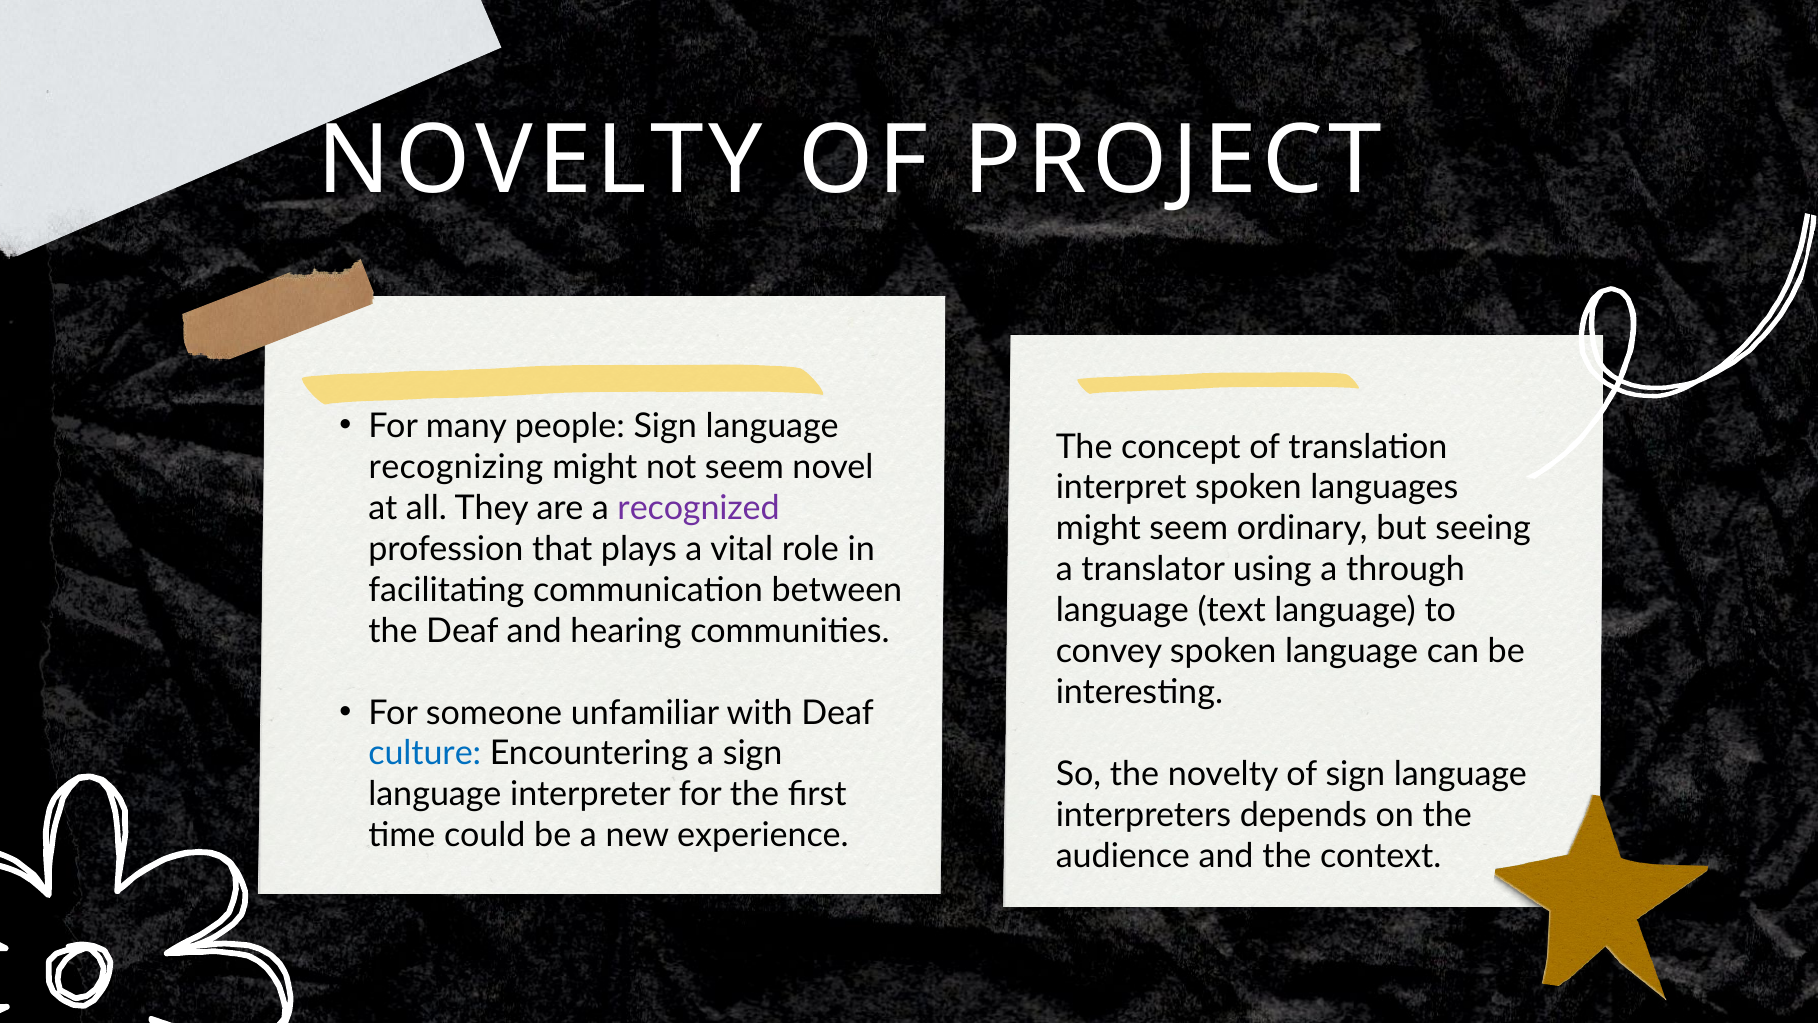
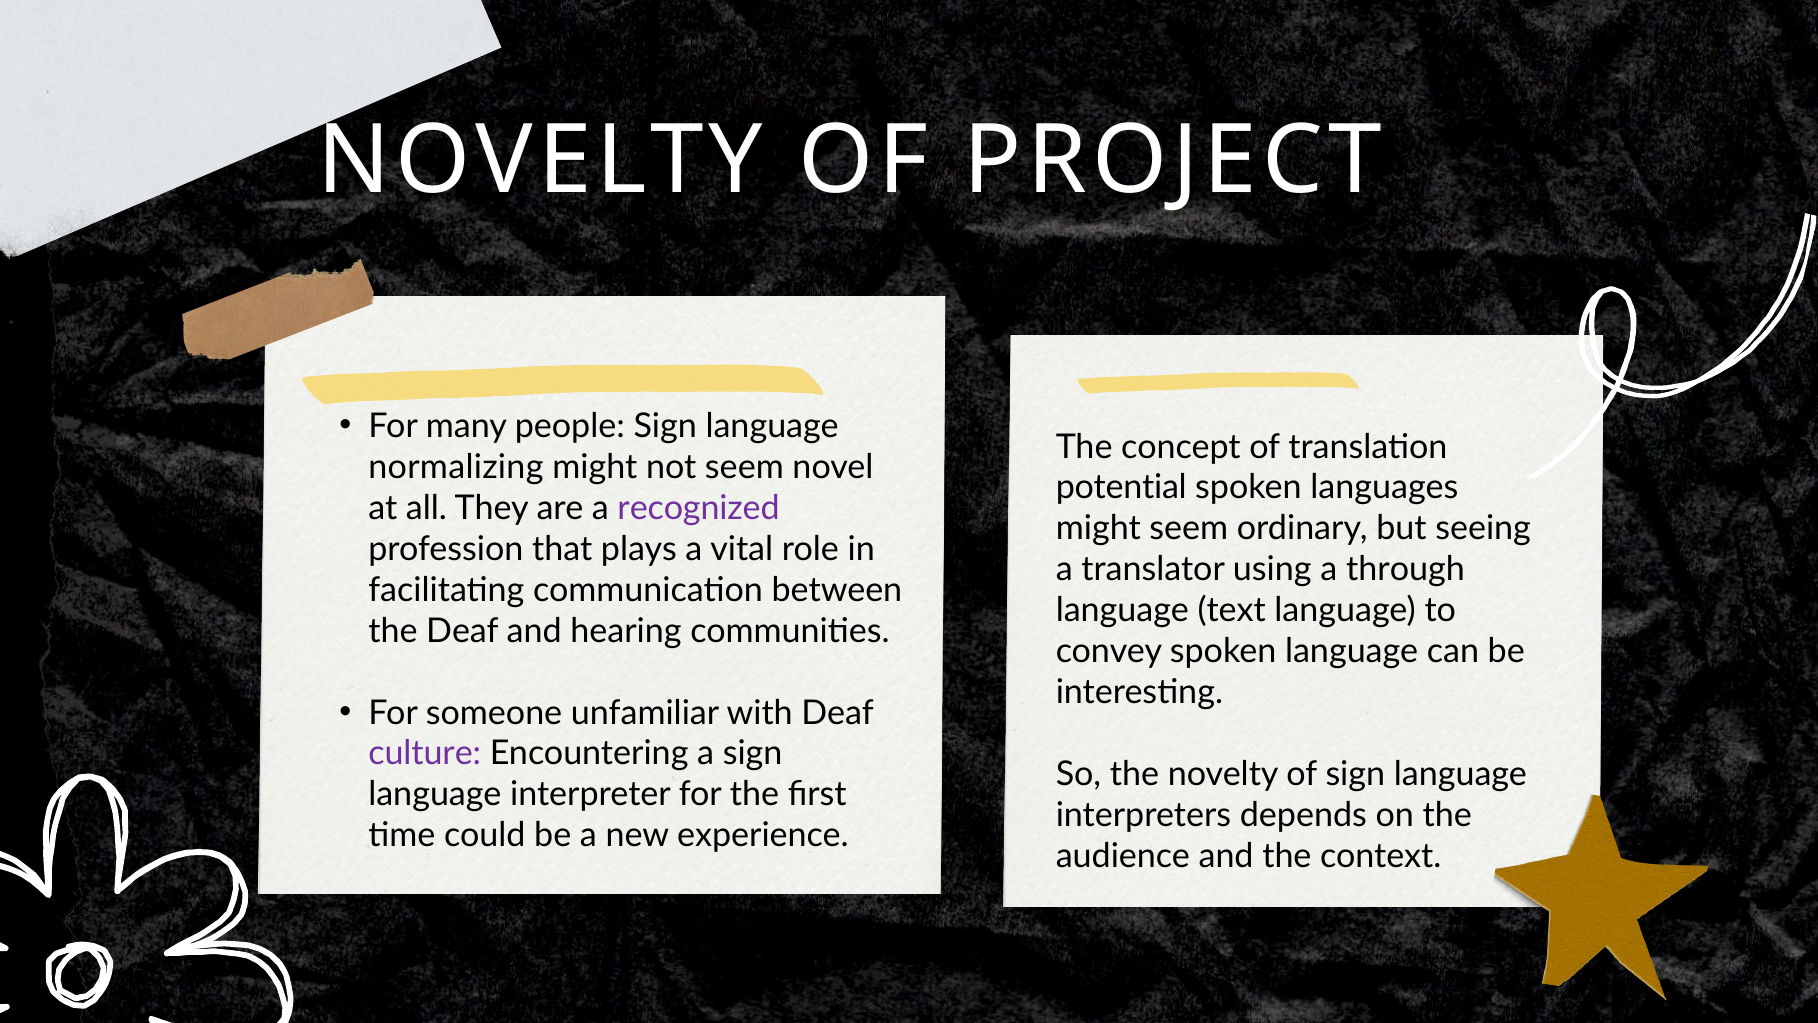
recognizing: recognizing -> normalizing
interpret: interpret -> potential
culture colour: blue -> purple
